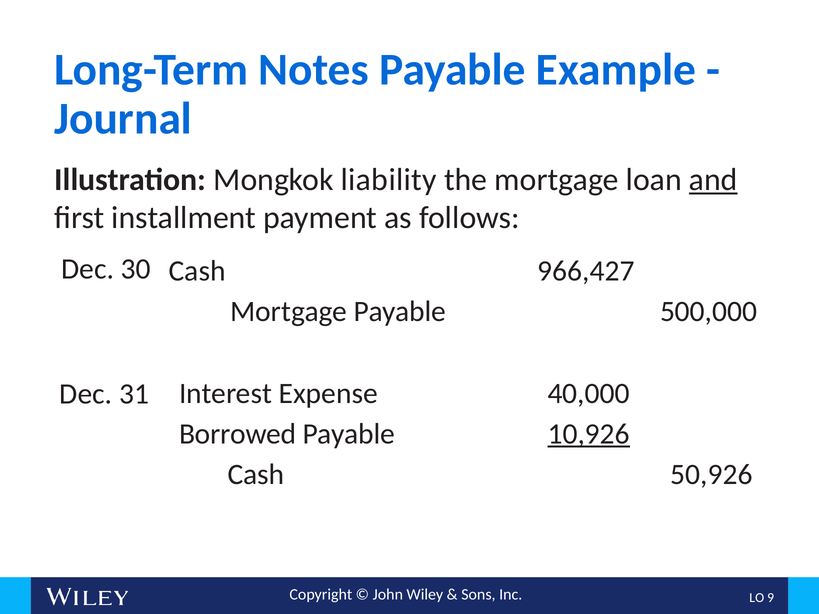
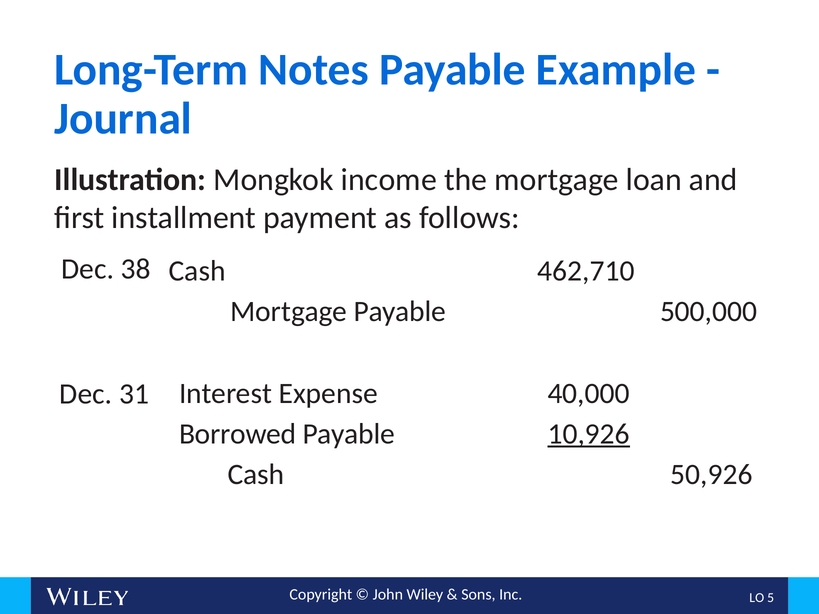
liability: liability -> income
and underline: present -> none
30: 30 -> 38
966,427: 966,427 -> 462,710
9: 9 -> 5
